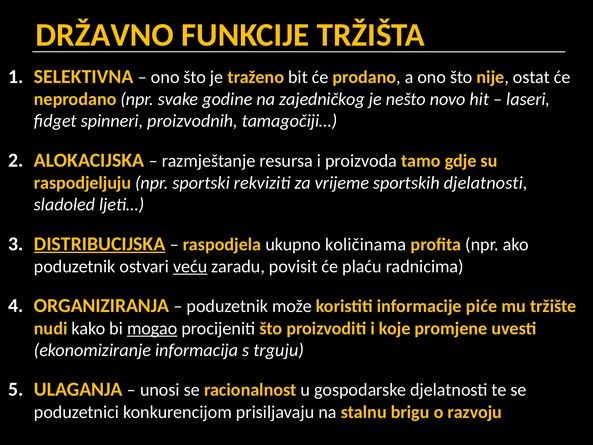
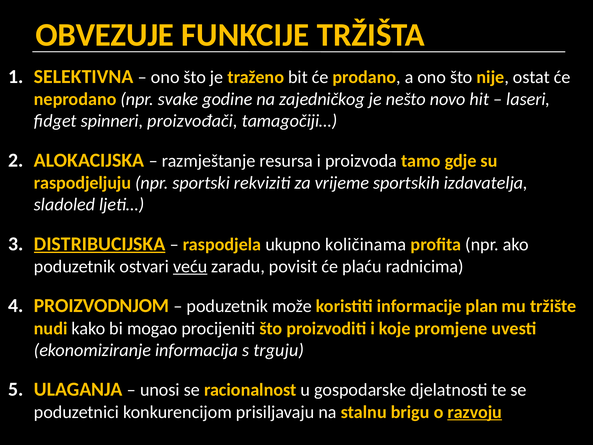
DRŽAVNO: DRŽAVNO -> OBVEZUJE
proizvodnih: proizvodnih -> proizvođači
sportskih djelatnosti: djelatnosti -> izdavatelja
ORGANIZIRANJA: ORGANIZIRANJA -> PROIZVODNJOM
piće: piće -> plan
mogao underline: present -> none
razvoju underline: none -> present
